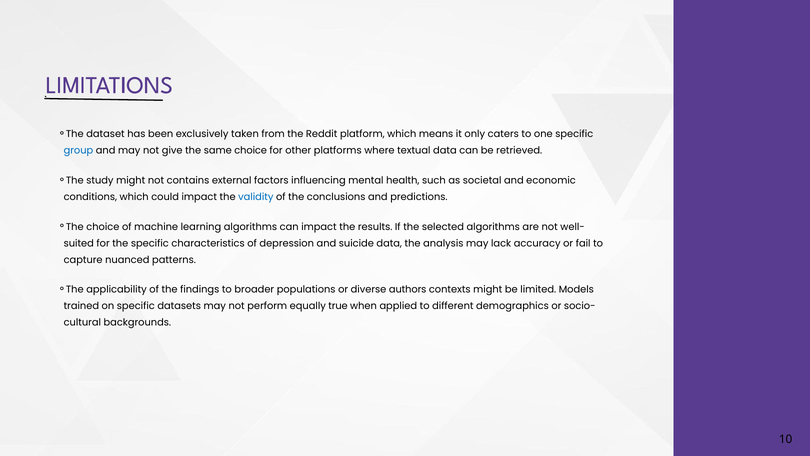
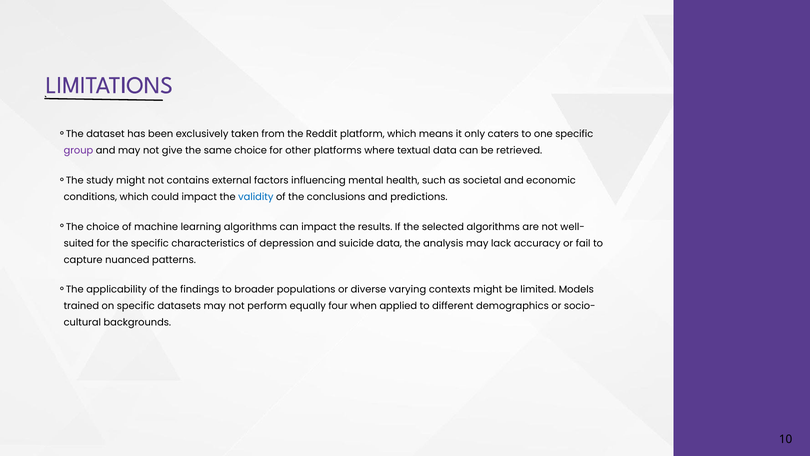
group colour: blue -> purple
authors: authors -> varying
true: true -> four
